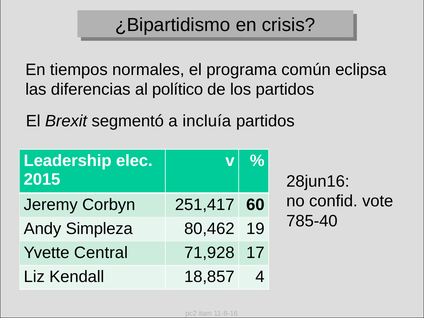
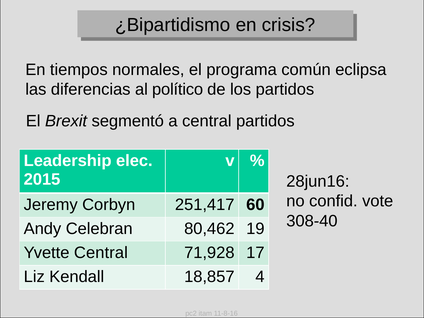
a incluía: incluía -> central
785-40: 785-40 -> 308-40
Simpleza: Simpleza -> Celebran
